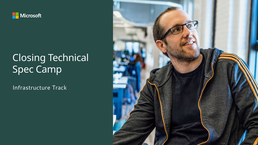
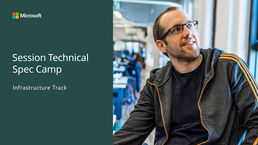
Closing: Closing -> Session
